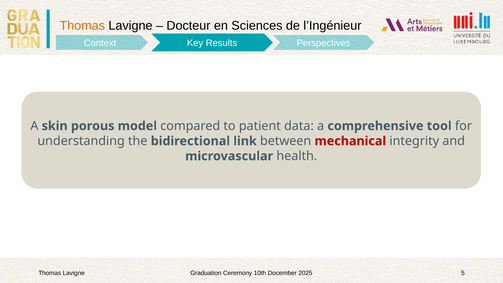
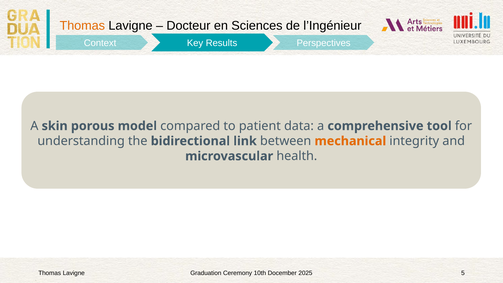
mechanical colour: red -> orange
